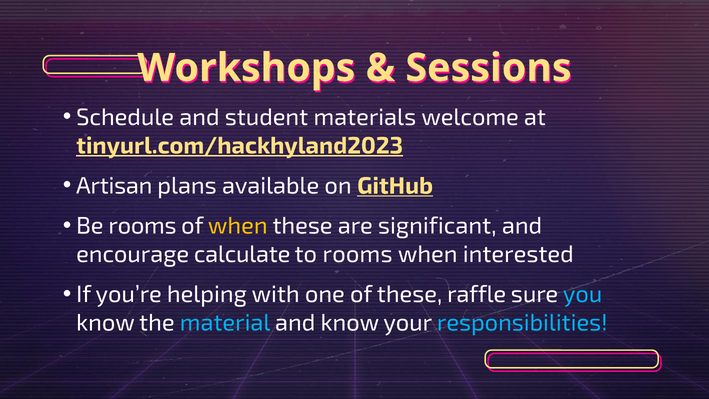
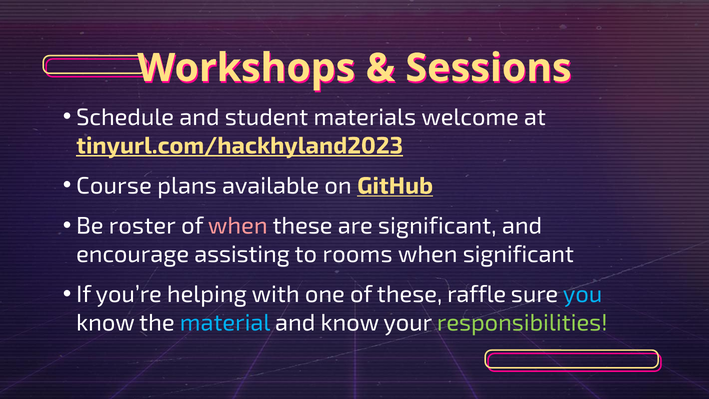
Artisan: Artisan -> Course
Be rooms: rooms -> roster
when at (238, 226) colour: yellow -> pink
calculate: calculate -> assisting
when interested: interested -> significant
responsibilities colour: light blue -> light green
